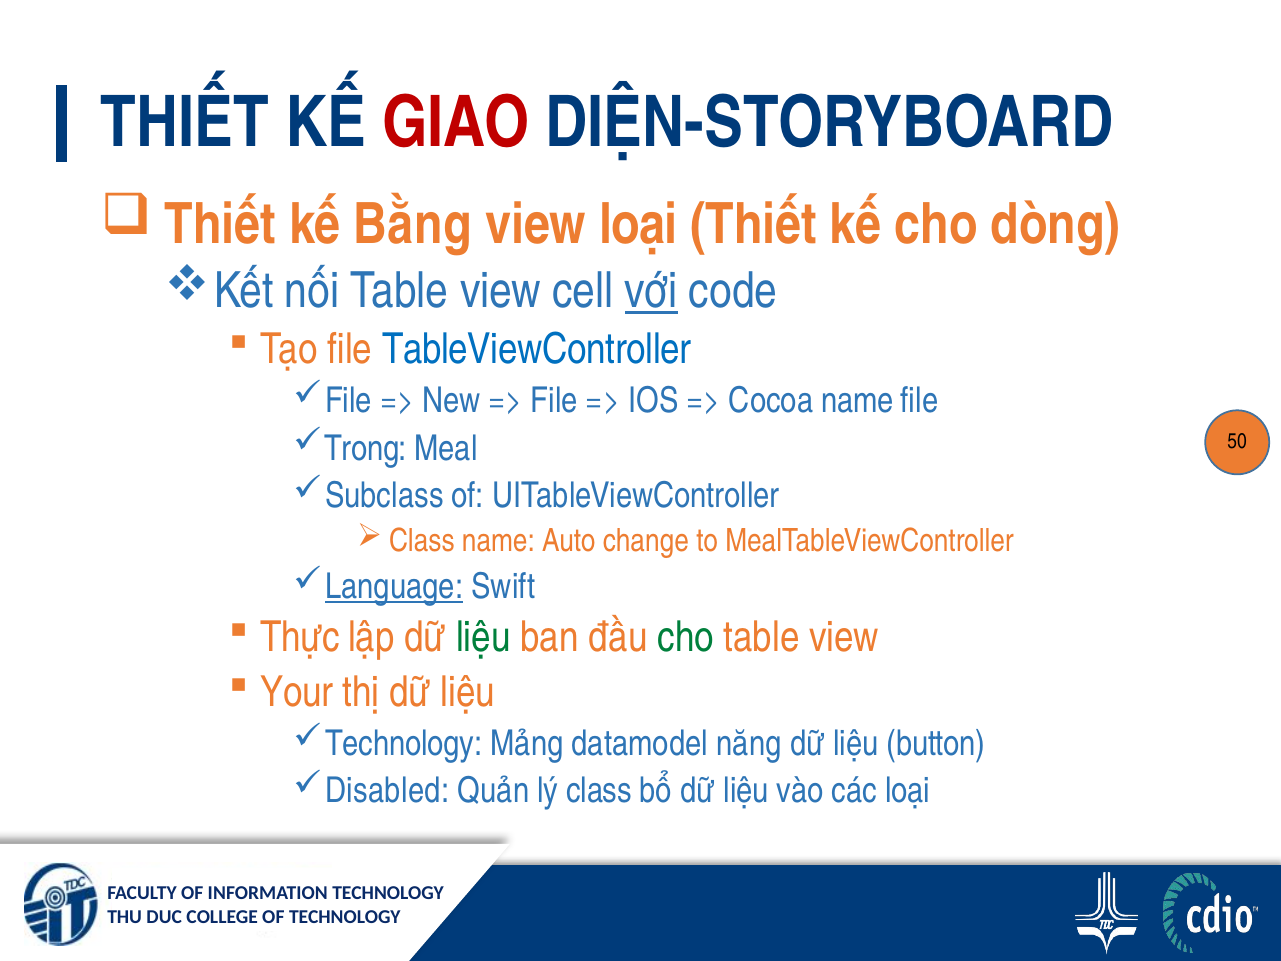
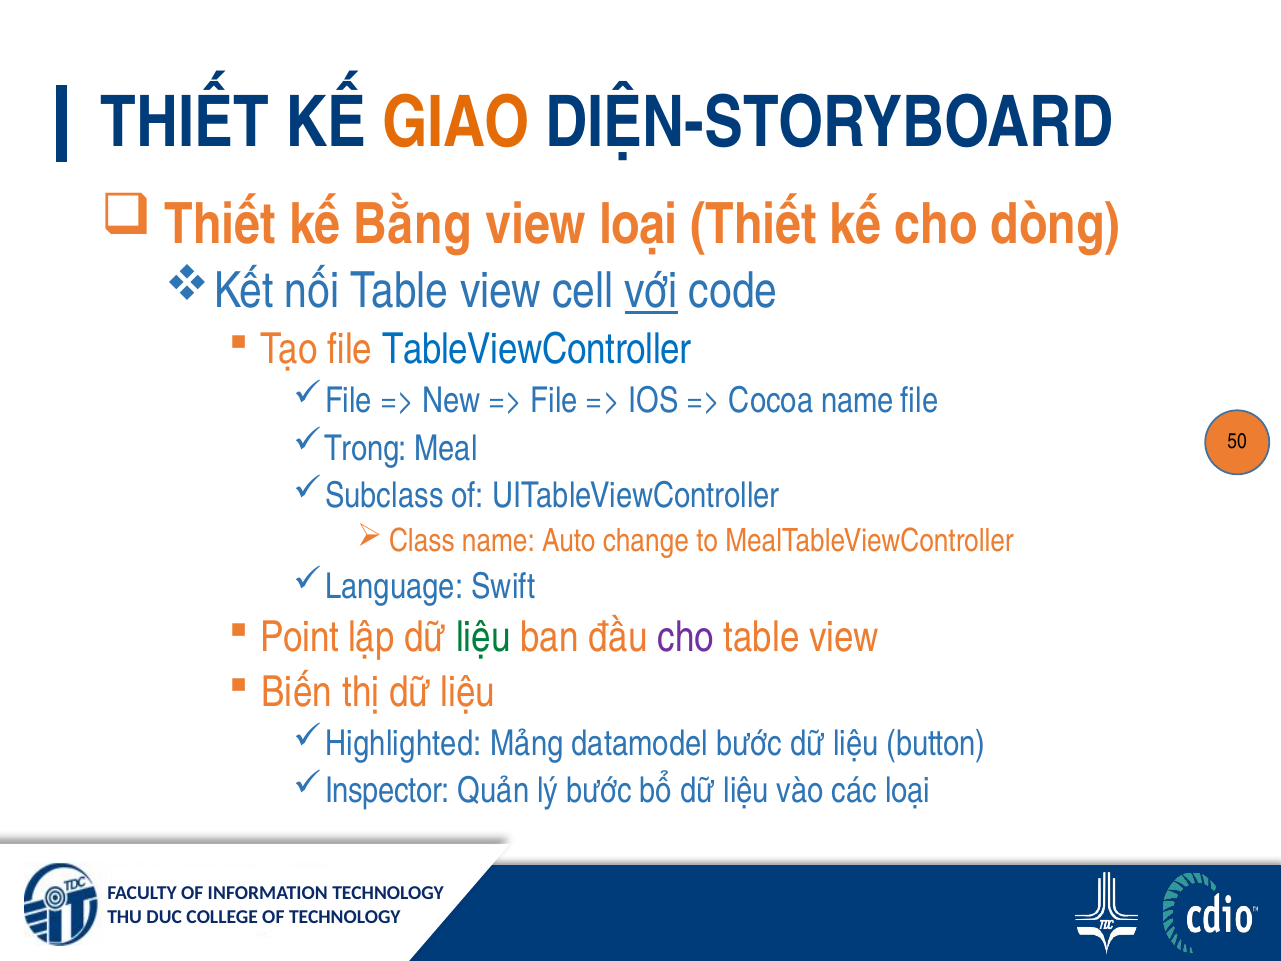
GIAO colour: red -> orange
Language underline: present -> none
Thực: Thực -> Point
cho at (686, 637) colour: green -> purple
Your: Your -> Biến
Technology at (404, 744): Technology -> Highlighted
datamodel năng: năng -> bước
Disabled: Disabled -> Inspector
lý class: class -> bước
